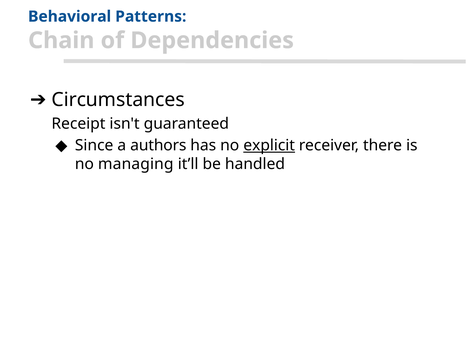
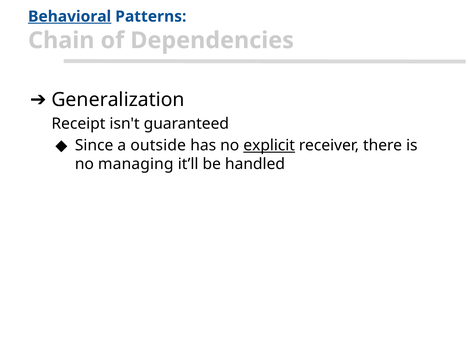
Behavioral underline: none -> present
Circumstances: Circumstances -> Generalization
authors: authors -> outside
